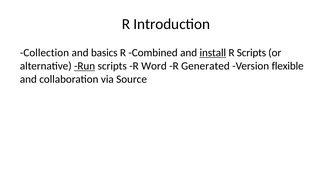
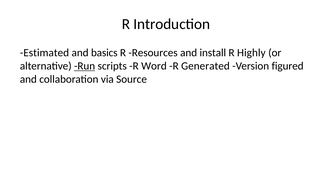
Collection: Collection -> Estimated
Combined: Combined -> Resources
install underline: present -> none
R Scripts: Scripts -> Highly
flexible: flexible -> figured
